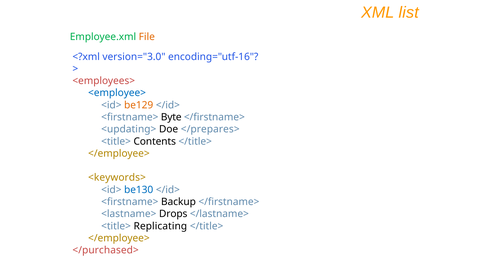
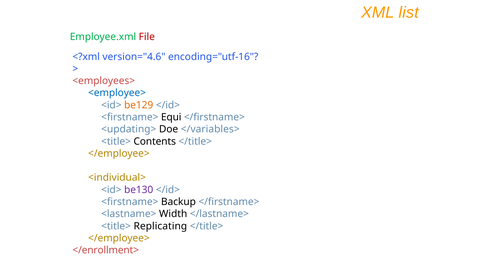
File colour: orange -> red
version="3.0: version="3.0 -> version="4.6
Byte: Byte -> Equi
</prepares>: </prepares> -> </variables>
<keywords>: <keywords> -> <individual>
be130 colour: blue -> purple
Drops: Drops -> Width
</purchased>: </purchased> -> </enrollment>
